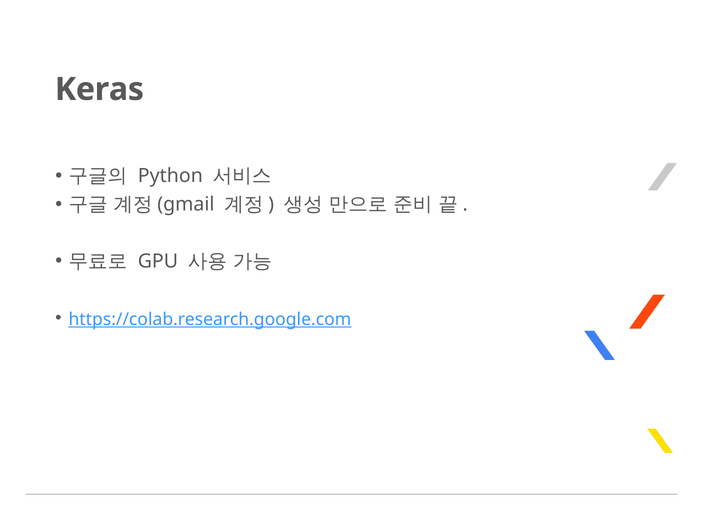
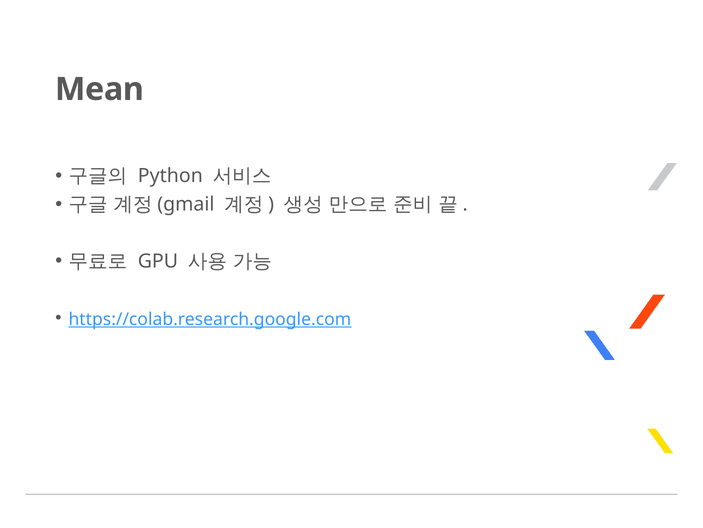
Keras: Keras -> Mean
